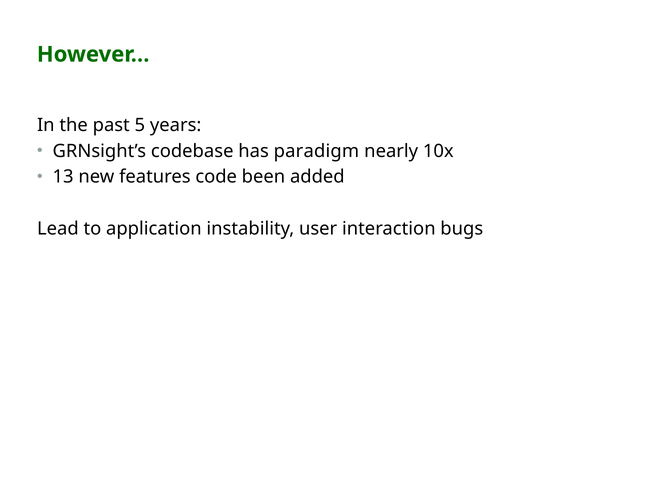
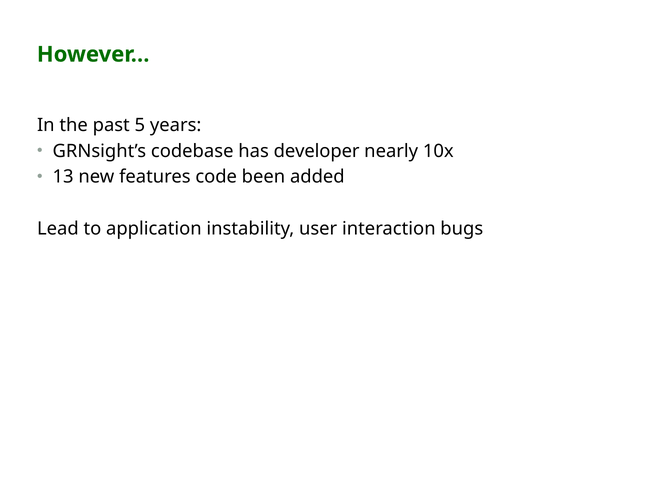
paradigm: paradigm -> developer
